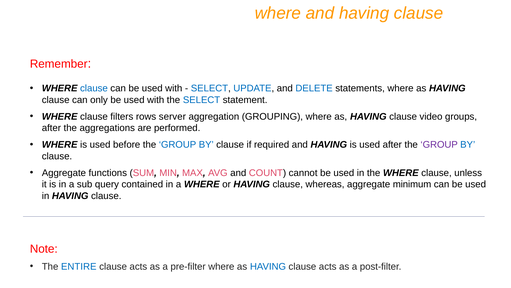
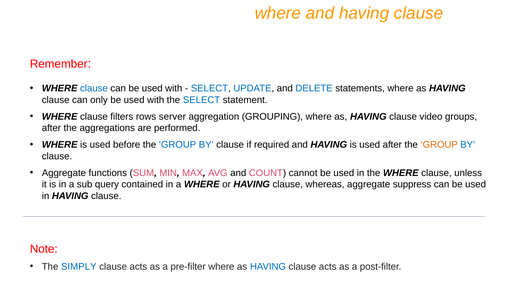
GROUP at (439, 144) colour: purple -> orange
minimum: minimum -> suppress
ENTIRE: ENTIRE -> SIMPLY
